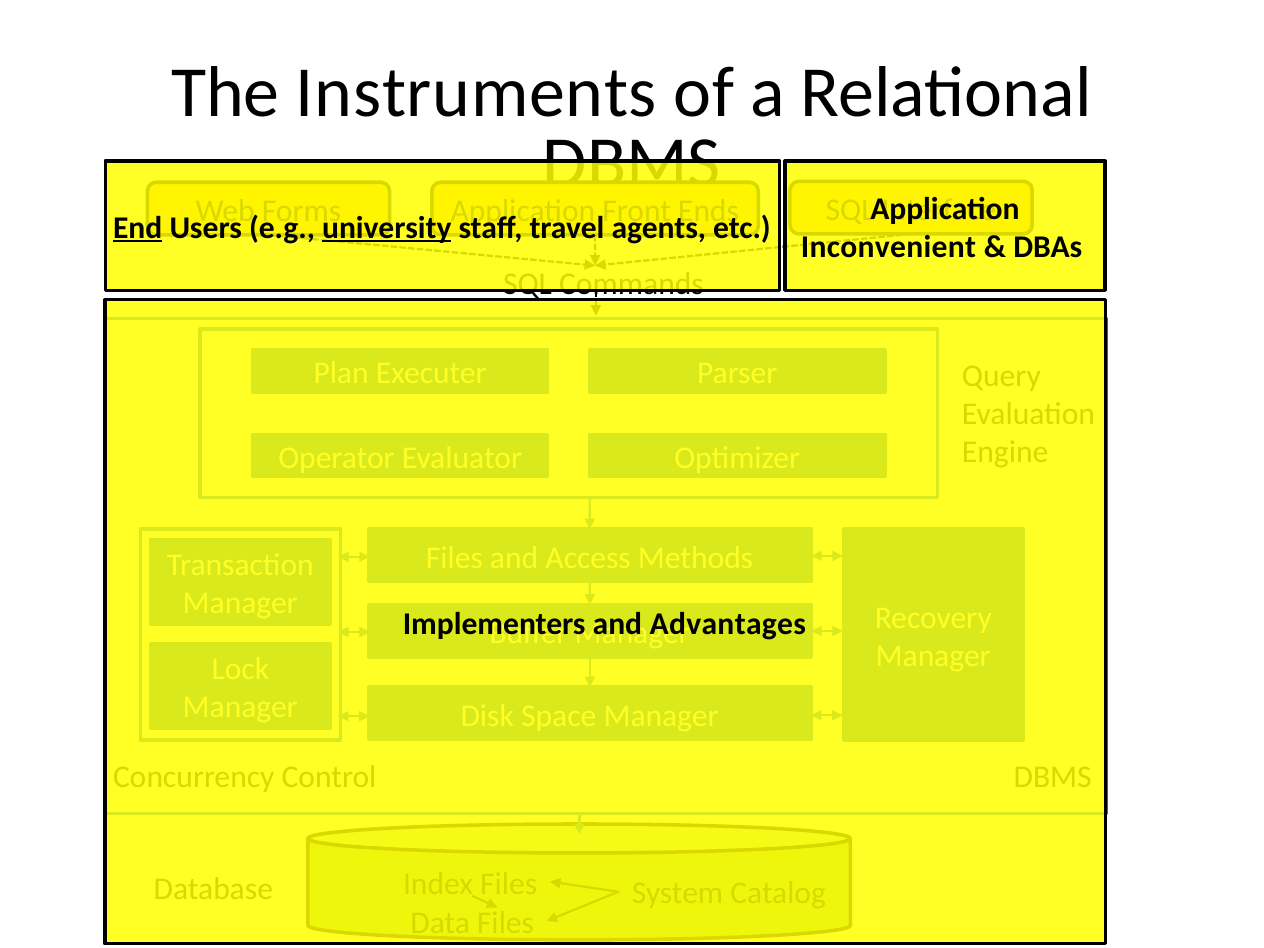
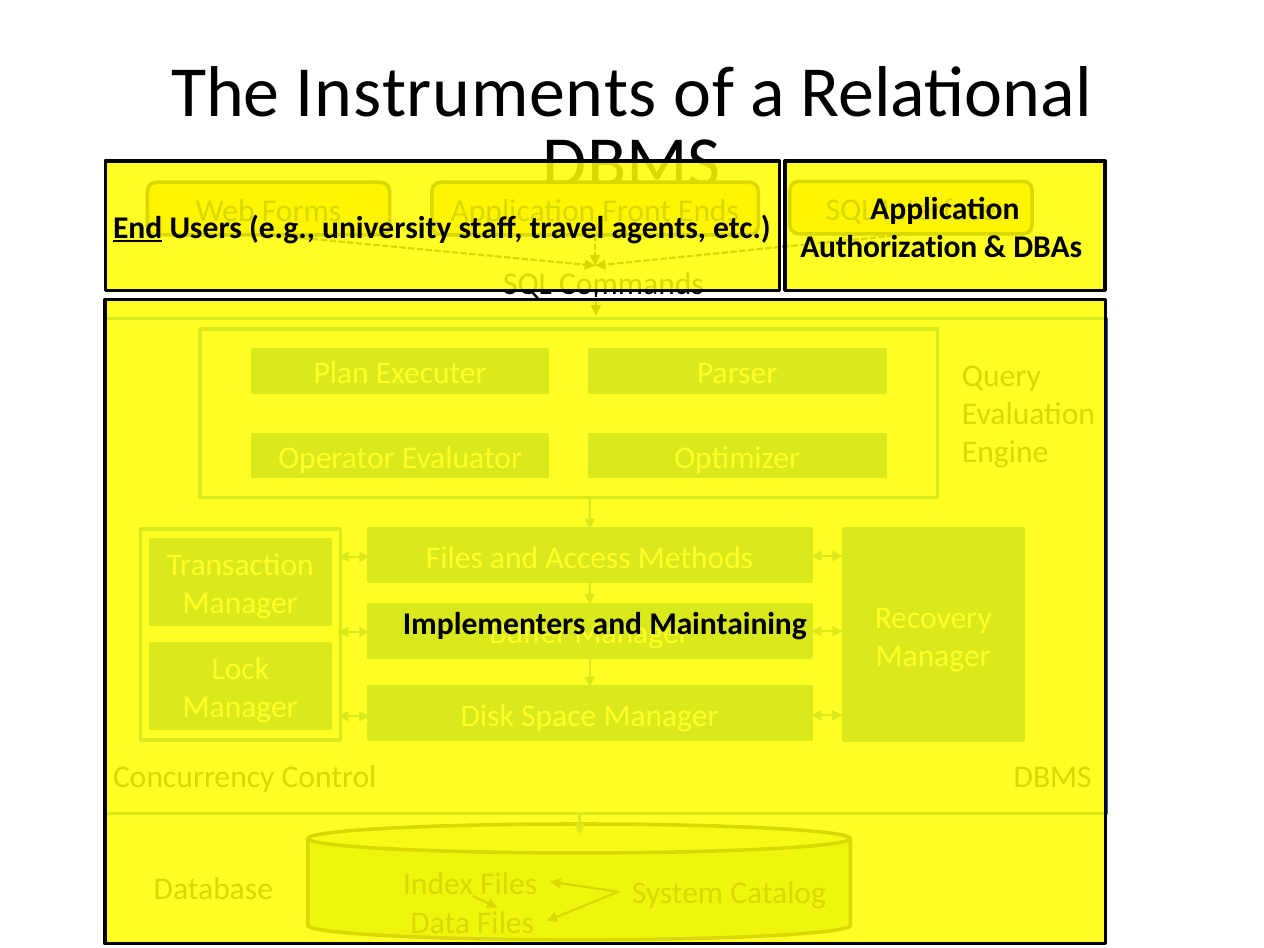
university underline: present -> none
Inconvenient: Inconvenient -> Authorization
Advantages: Advantages -> Maintaining
